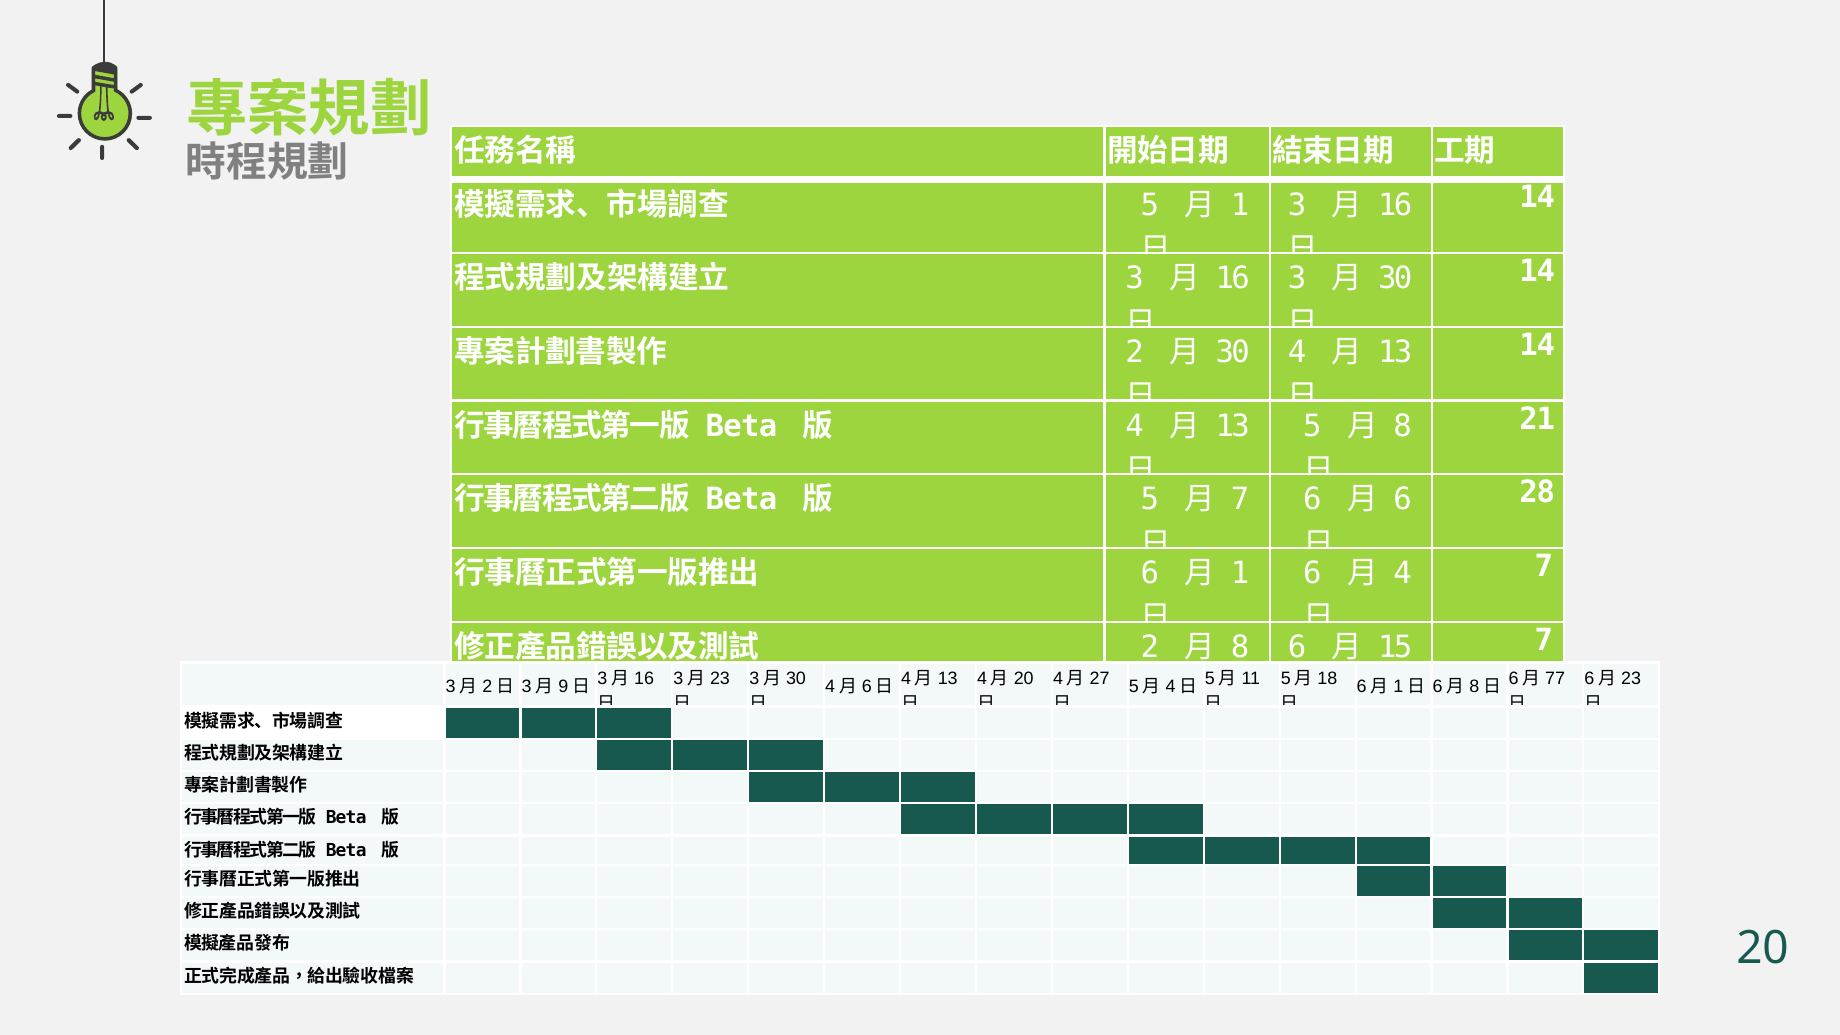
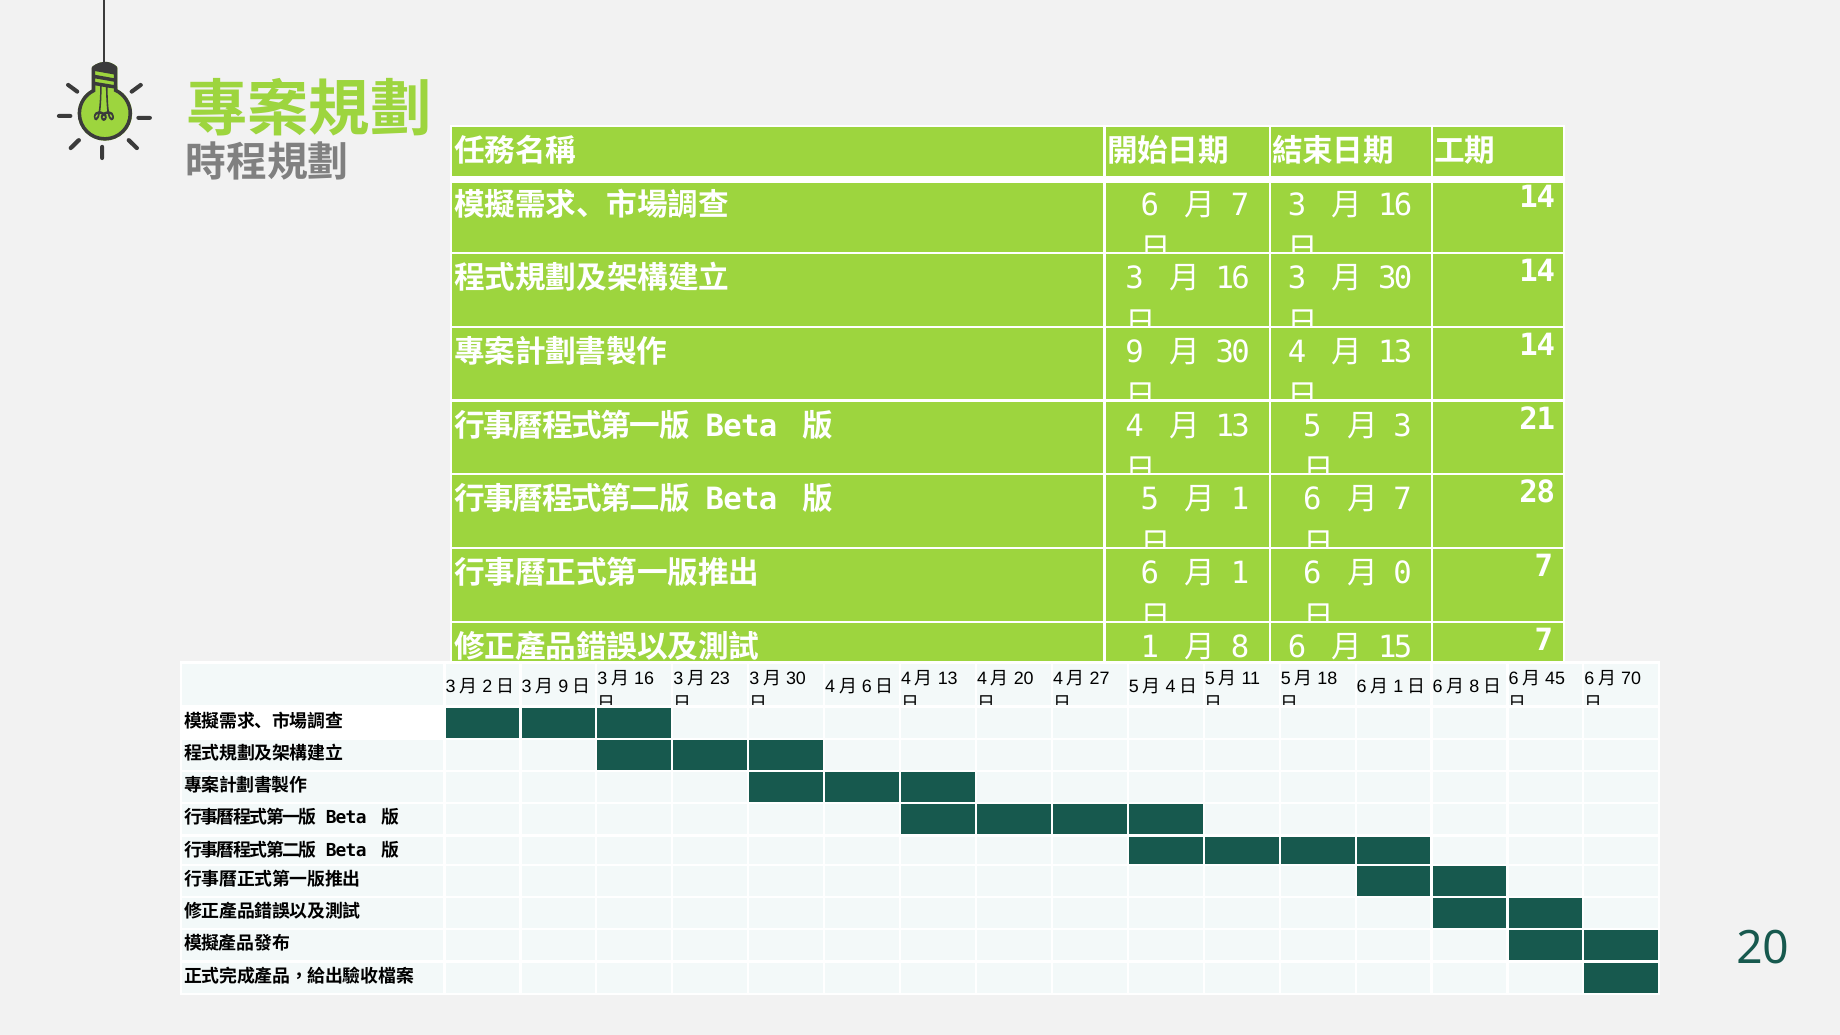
5 at (1150, 205): 5 -> 6
1 at (1240, 205): 1 -> 7
2 at (1135, 352): 2 -> 9
8 at (1403, 426): 8 -> 3
6 at (1403, 500): 6 -> 7
7 at (1240, 500): 7 -> 1
4 at (1403, 573): 4 -> 0
2 at (1150, 647): 2 -> 1
23 at (1631, 678): 23 -> 70
77: 77 -> 45
